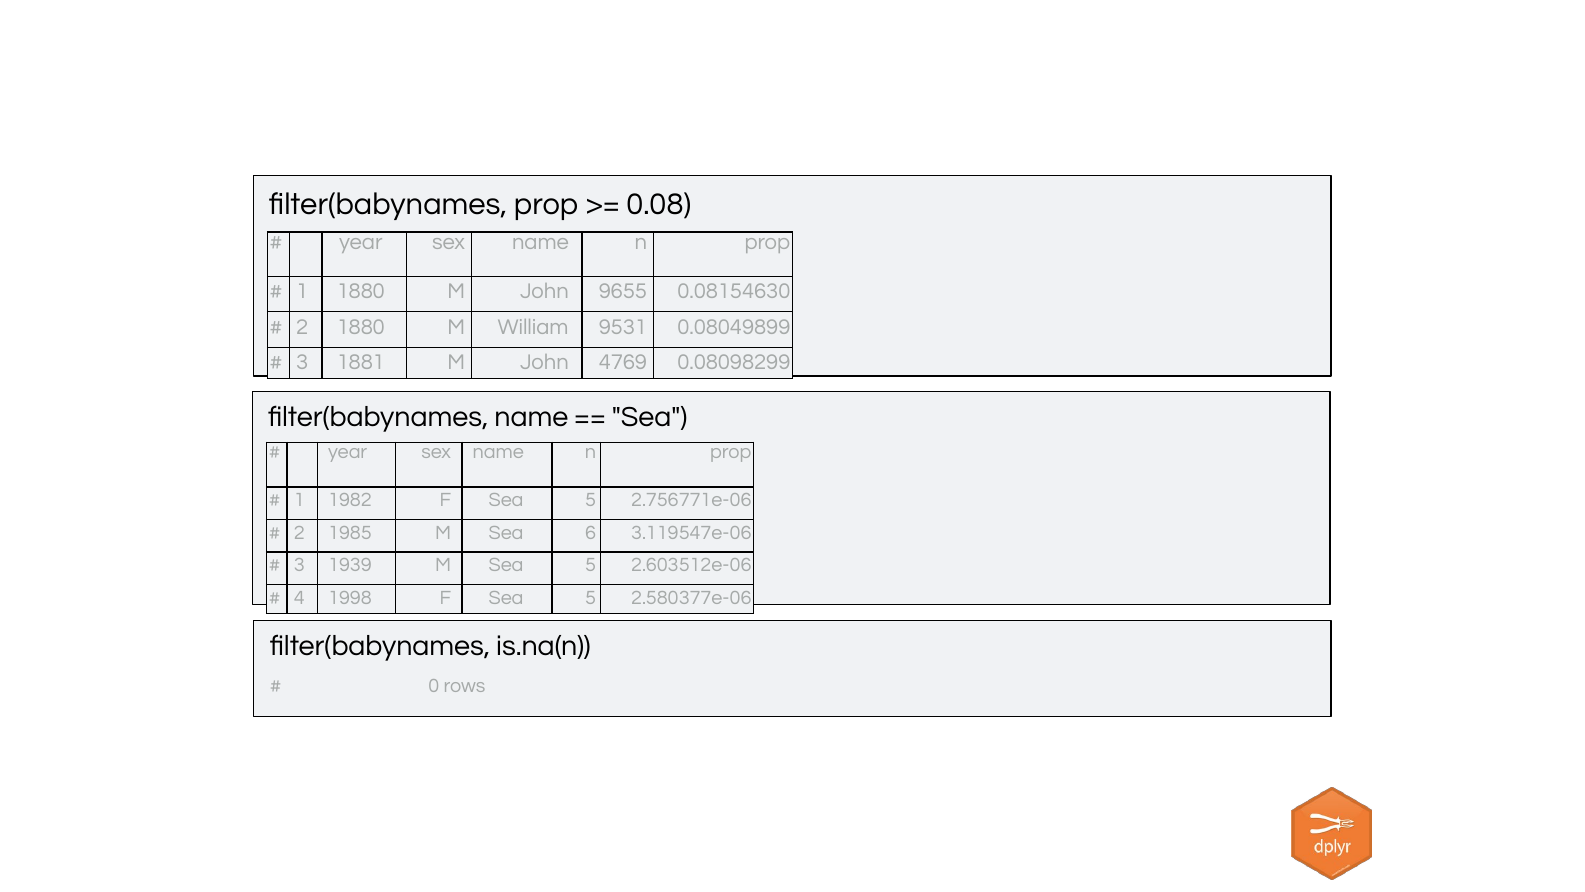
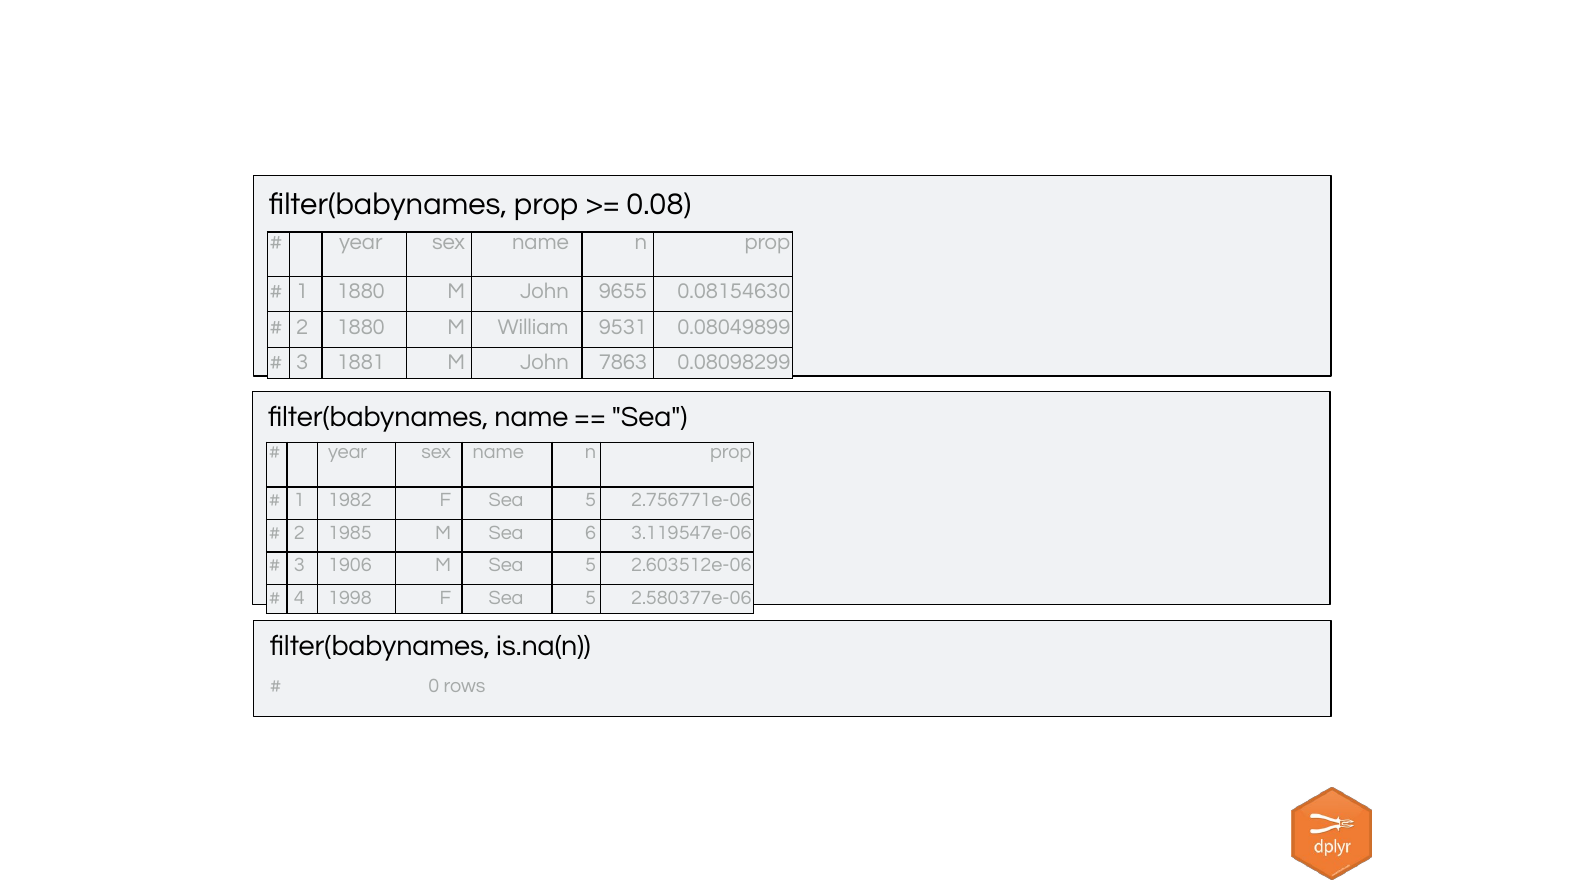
4769: 4769 -> 7863
1939: 1939 -> 1906
